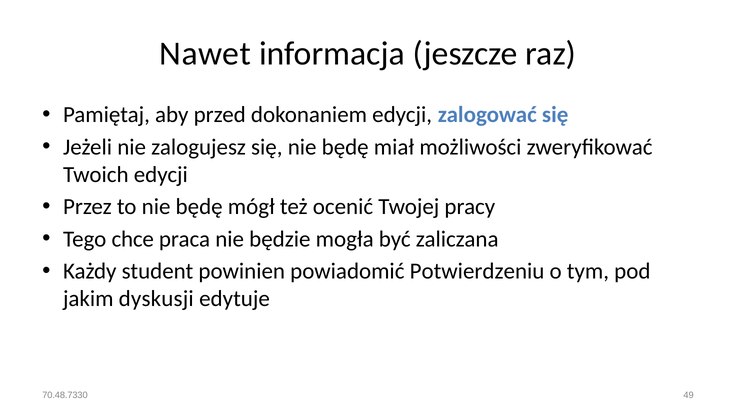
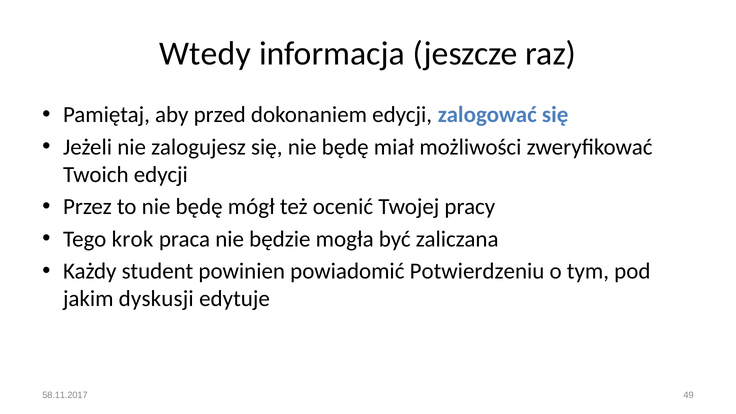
Nawet: Nawet -> Wtedy
chce: chce -> krok
70.48.7330: 70.48.7330 -> 58.11.2017
